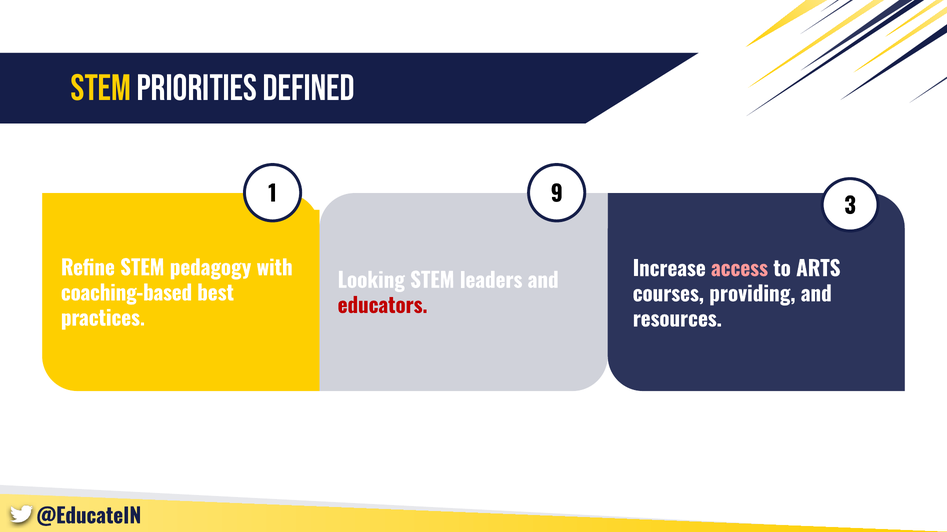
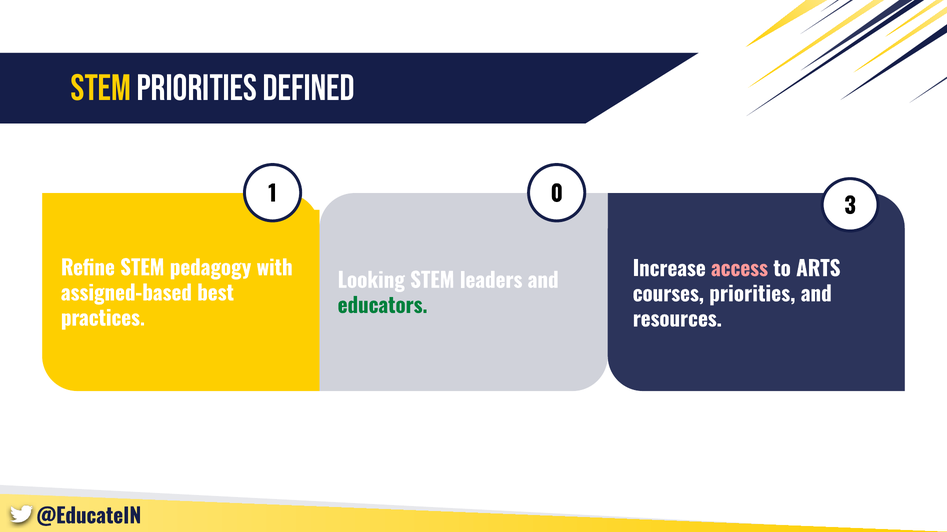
9: 9 -> 0
coaching-based: coaching-based -> assigned-based
courses providing: providing -> priorities
educators colour: red -> green
